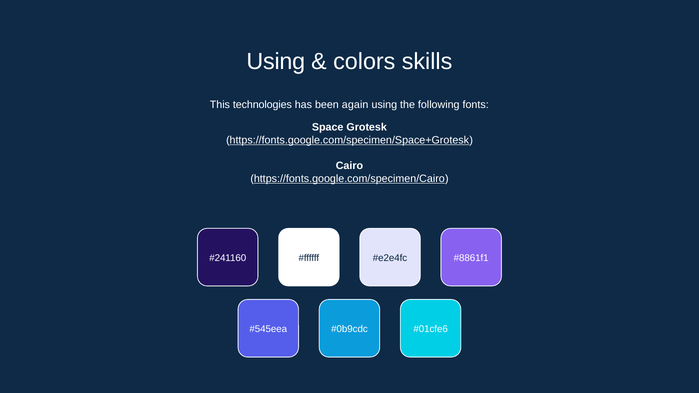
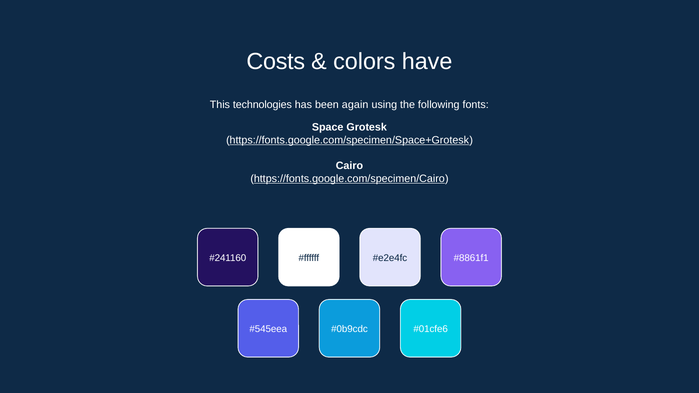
Using at (276, 62): Using -> Costs
skills: skills -> have
